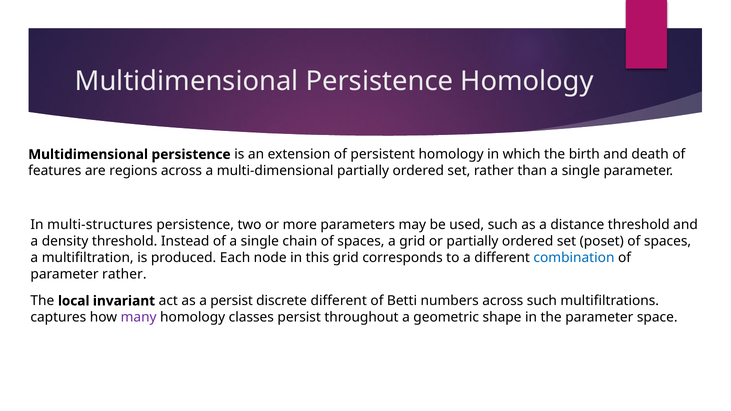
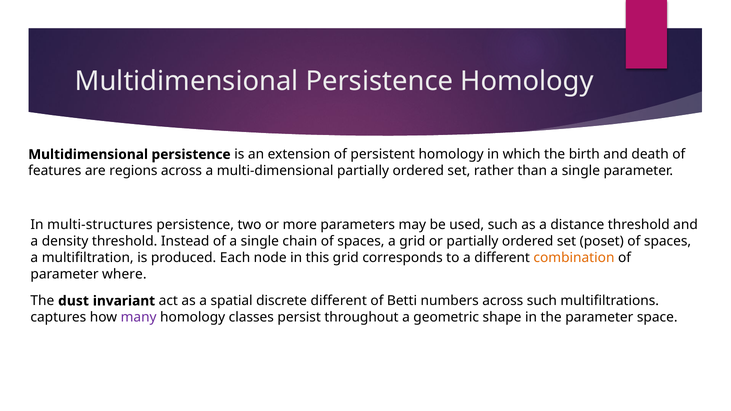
combination colour: blue -> orange
parameter rather: rather -> where
local: local -> dust
a persist: persist -> spatial
